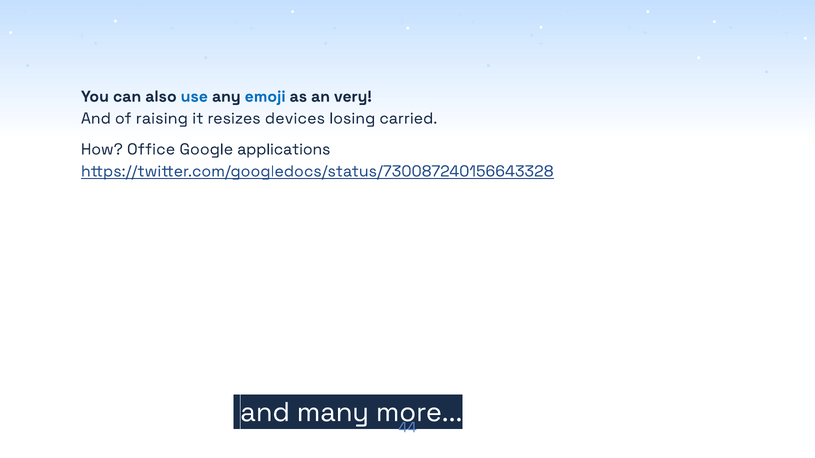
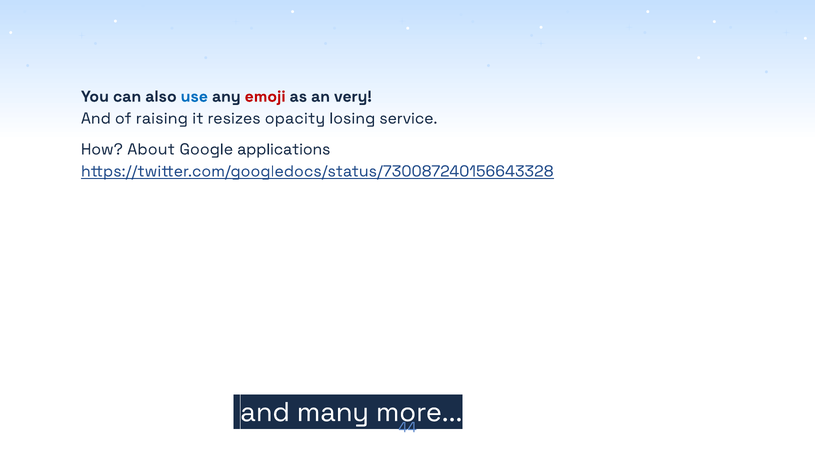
emoji colour: blue -> red
devices: devices -> opacity
carried: carried -> service
Office: Office -> About
